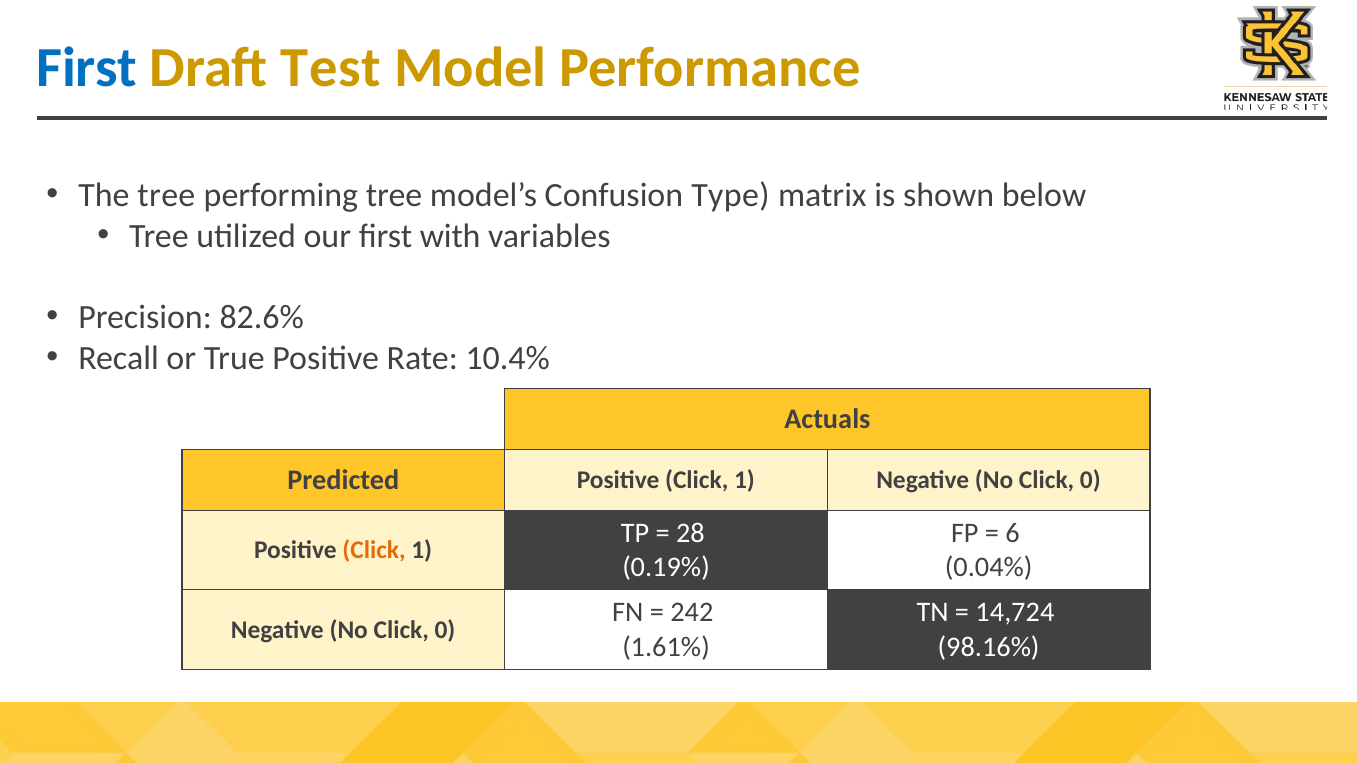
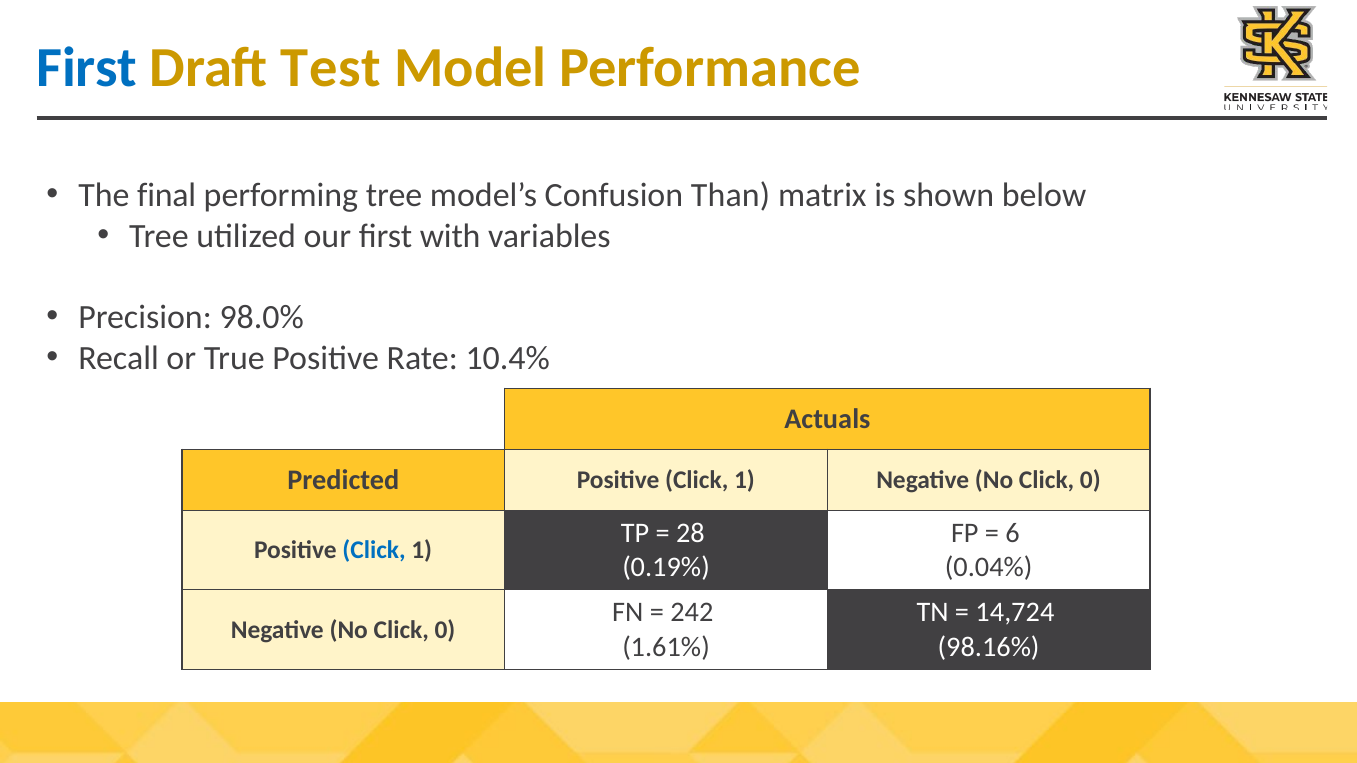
The tree: tree -> final
Type: Type -> Than
82.6%: 82.6% -> 98.0%
Click at (374, 551) colour: orange -> blue
